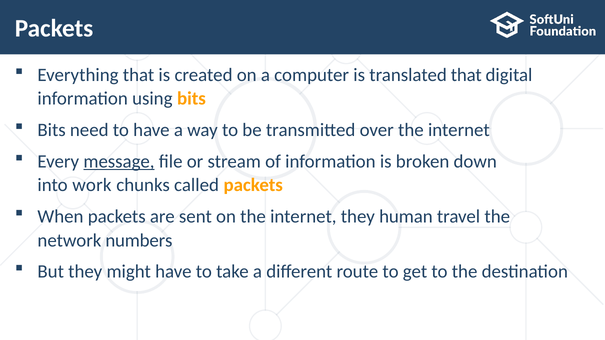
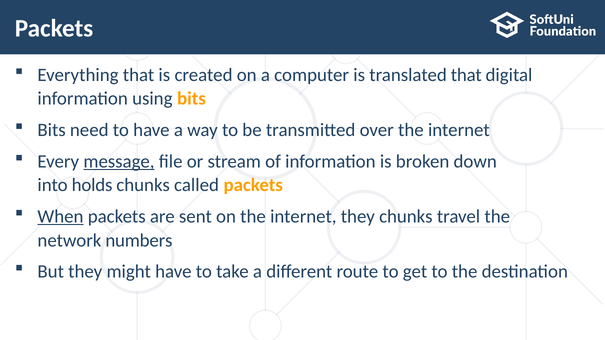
work: work -> holds
When underline: none -> present
they human: human -> chunks
